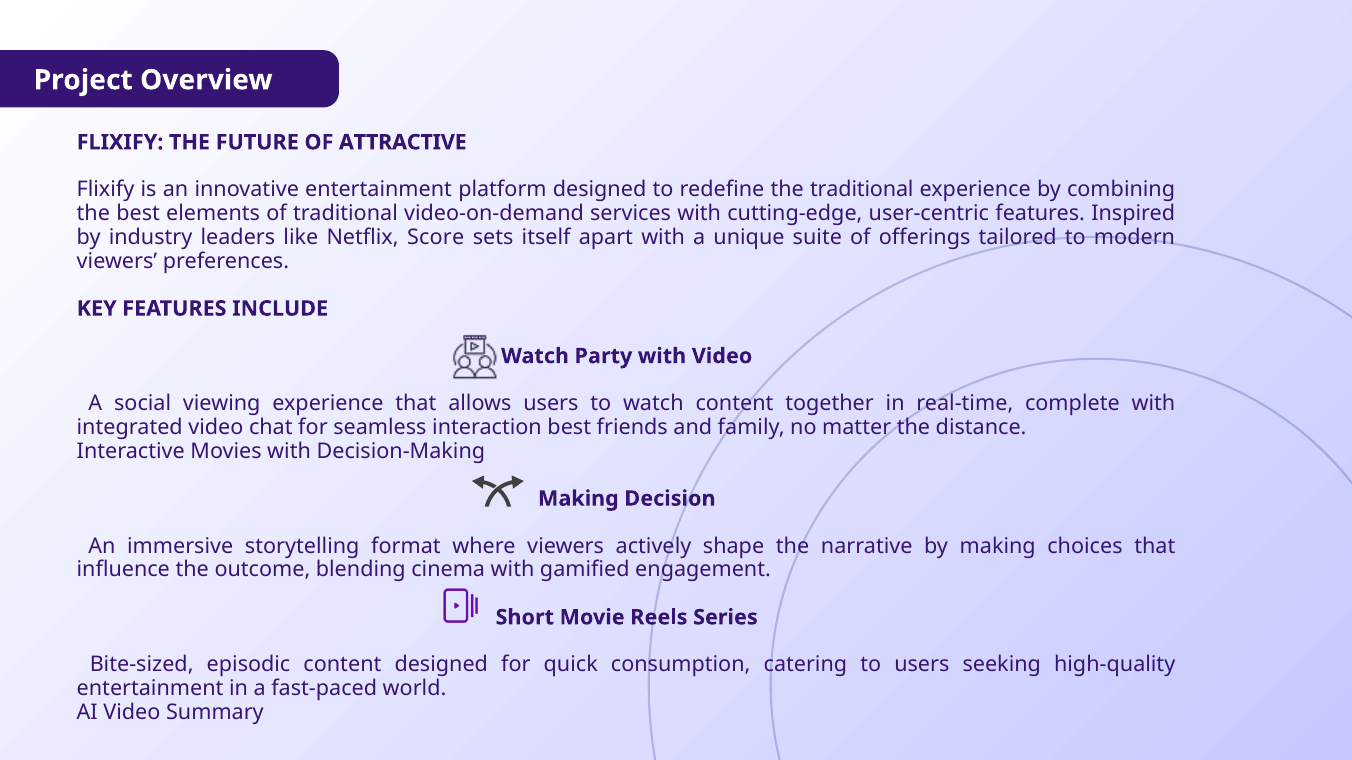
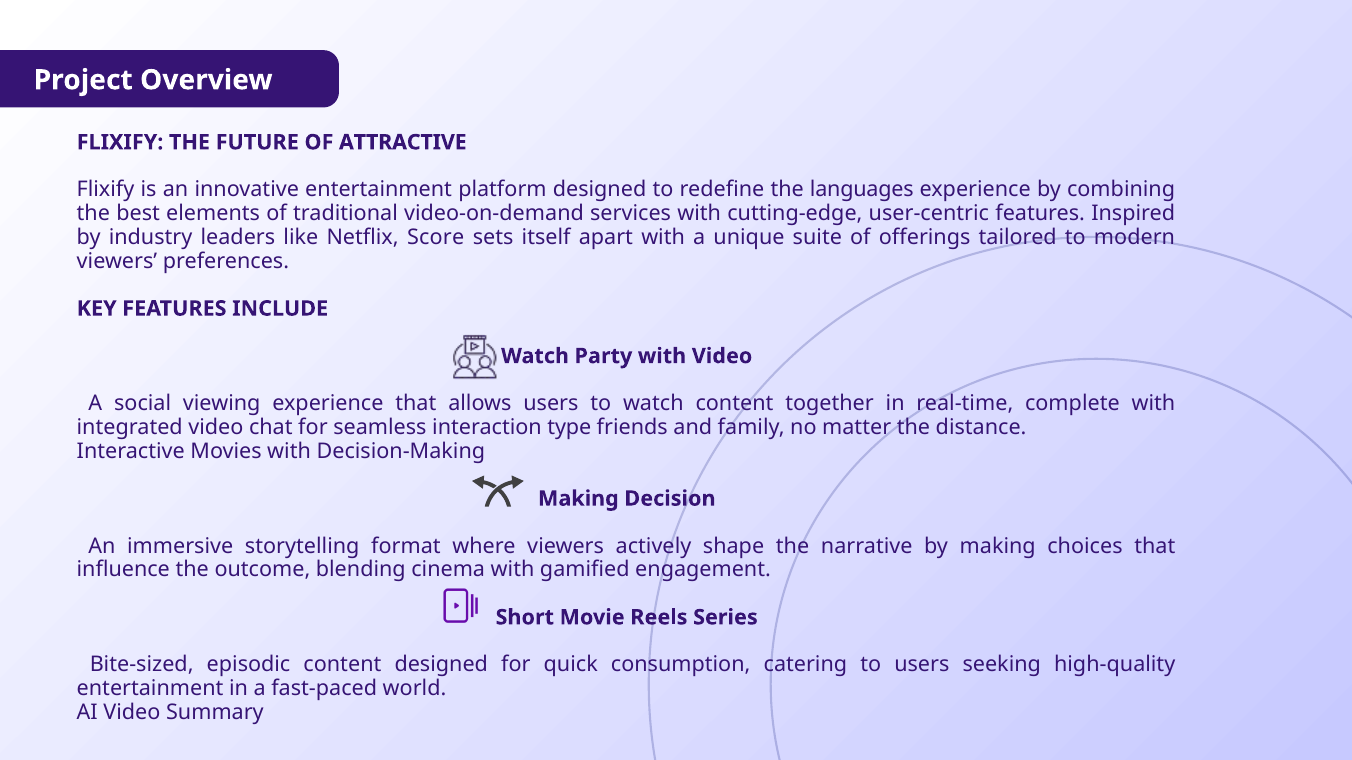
the traditional: traditional -> languages
interaction best: best -> type
